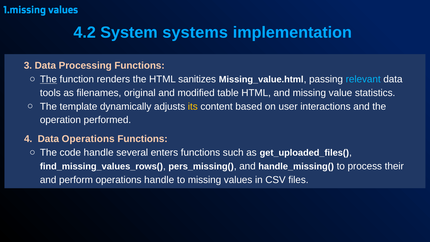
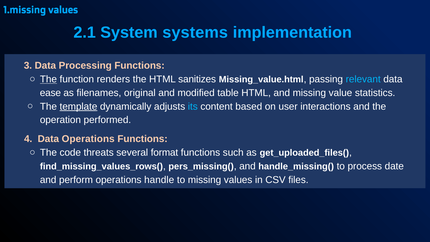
4.2: 4.2 -> 2.1
tools: tools -> ease
template underline: none -> present
its colour: yellow -> light blue
code handle: handle -> threats
enters: enters -> format
their: their -> date
